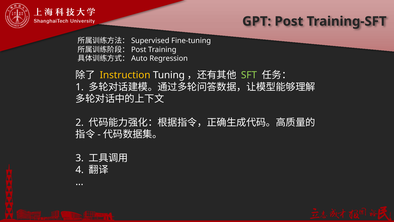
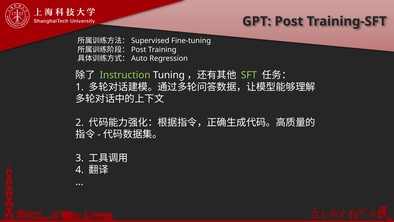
Instruction colour: yellow -> light green
